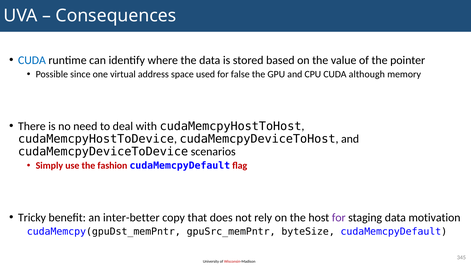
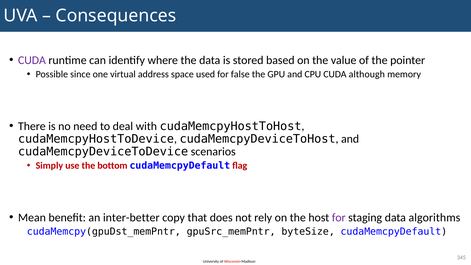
CUDA at (32, 60) colour: blue -> purple
fashion: fashion -> bottom
Tricky: Tricky -> Mean
motivation: motivation -> algorithms
